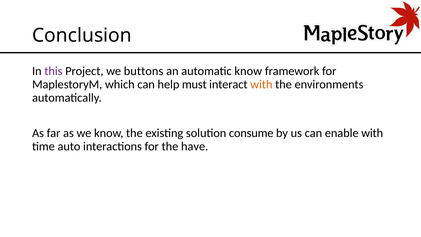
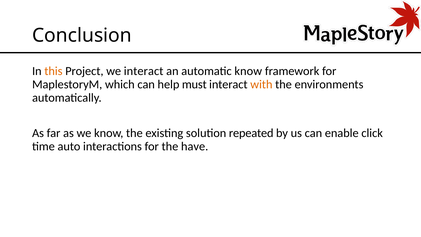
this colour: purple -> orange
we buttons: buttons -> interact
consume: consume -> repeated
enable with: with -> click
